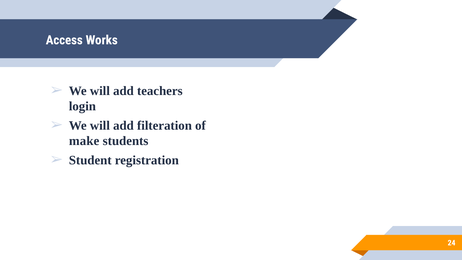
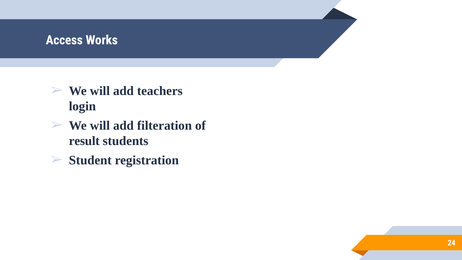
make: make -> result
